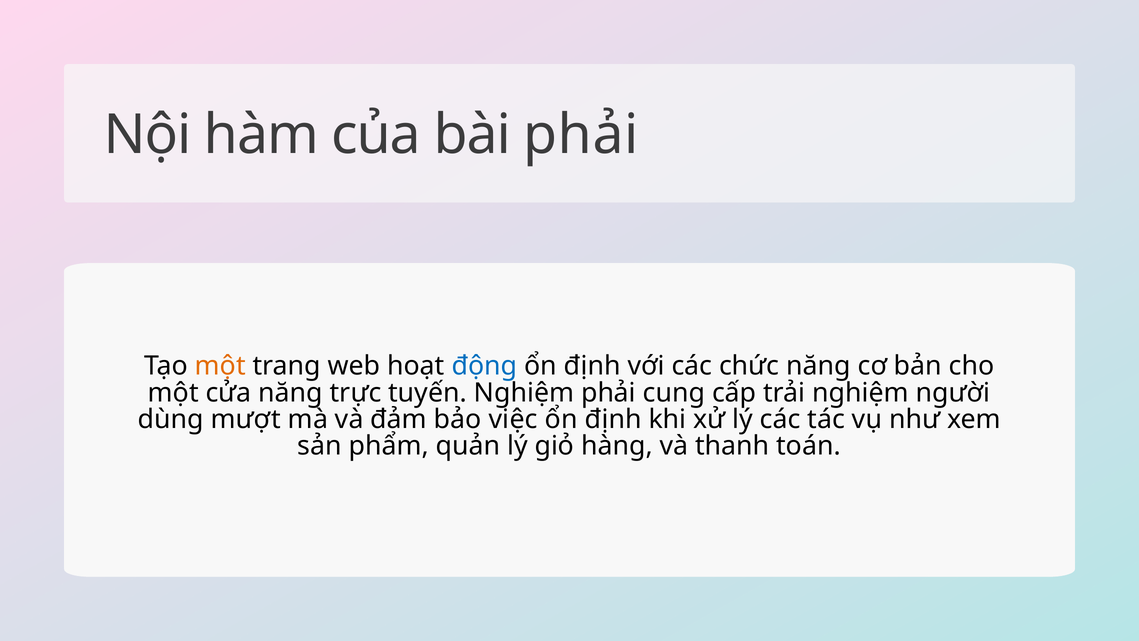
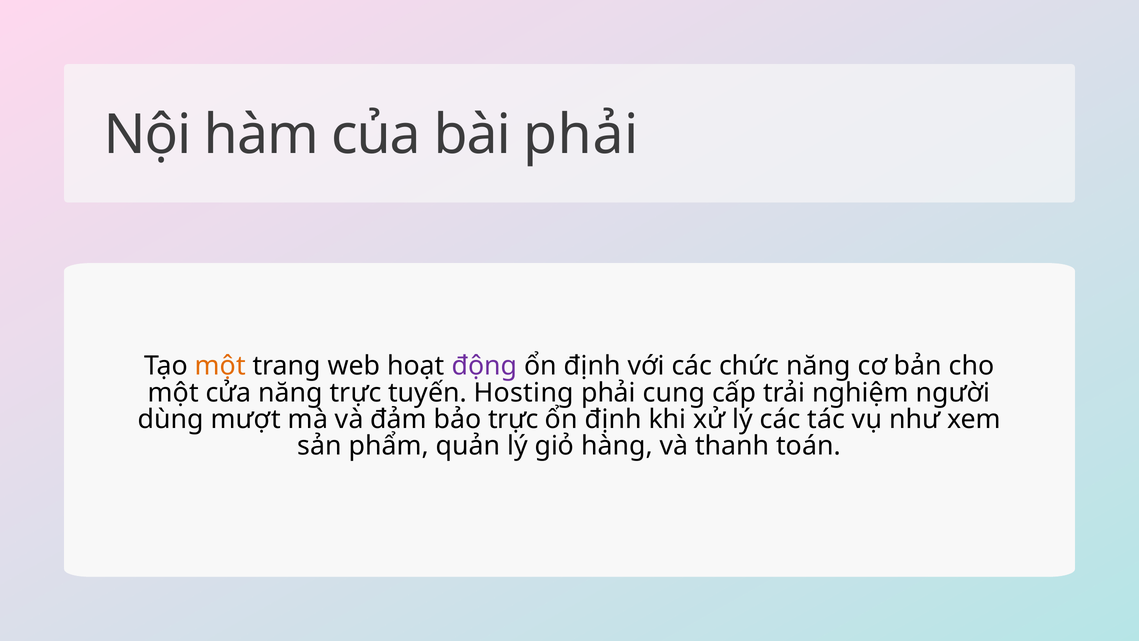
động colour: blue -> purple
tuyến Nghiệm: Nghiệm -> Hosting
bảo việc: việc -> trực
